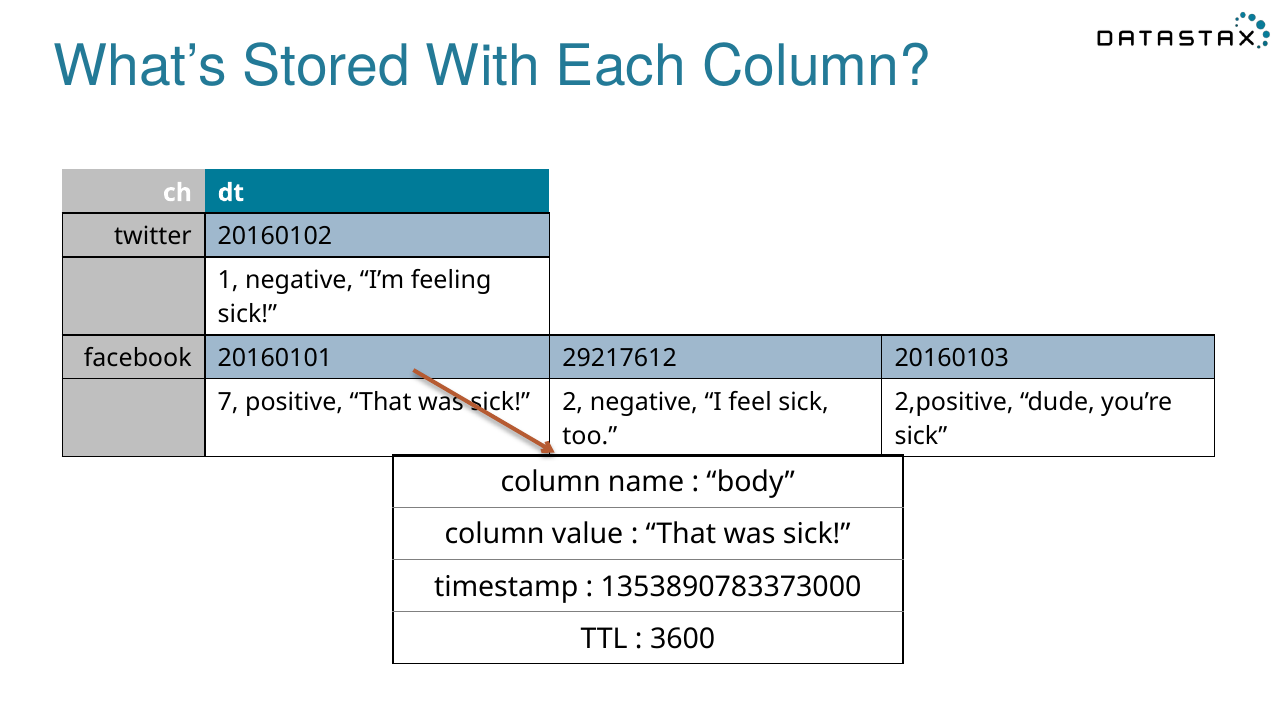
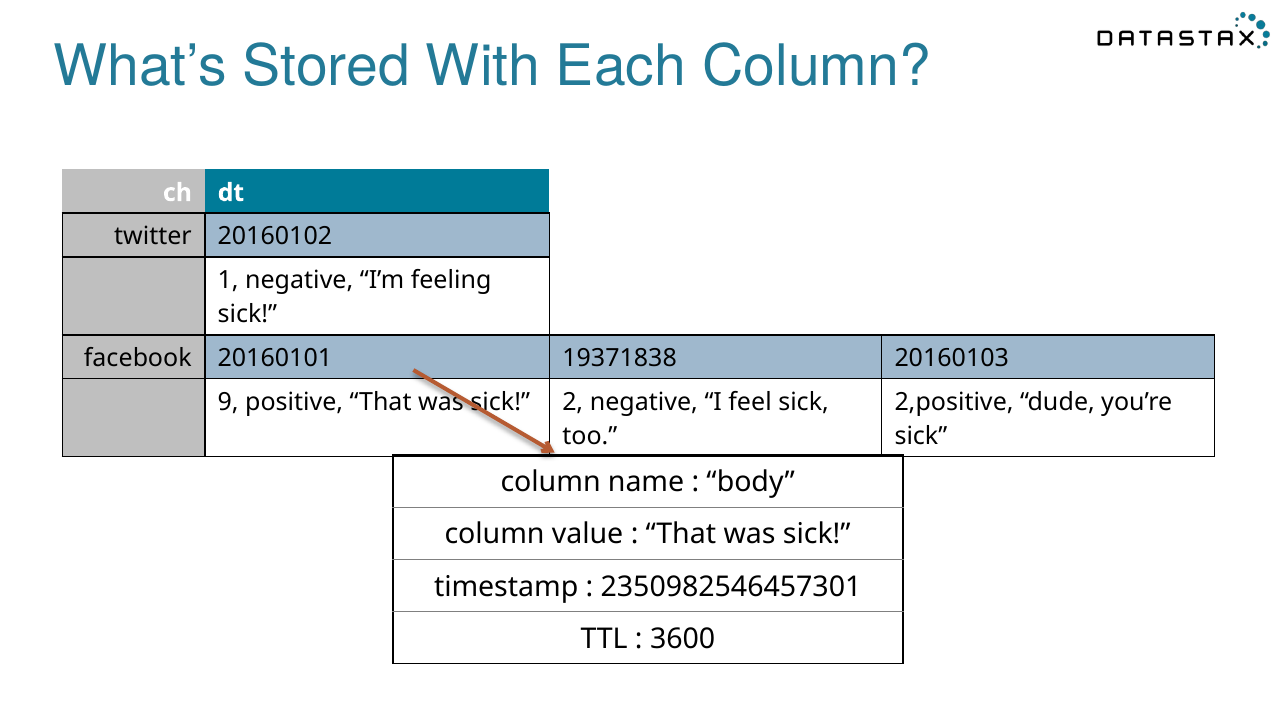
29217612: 29217612 -> 19371838
7: 7 -> 9
1353890783373000: 1353890783373000 -> 2350982546457301
